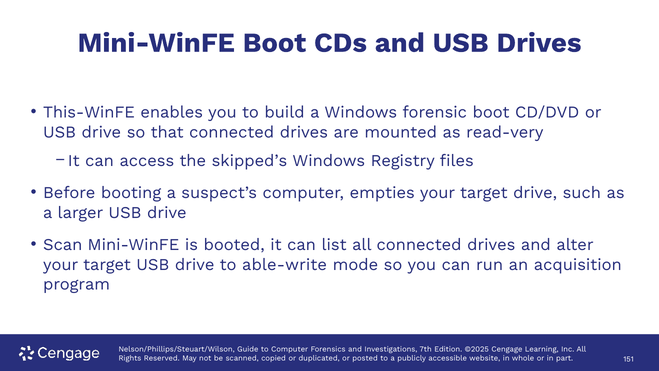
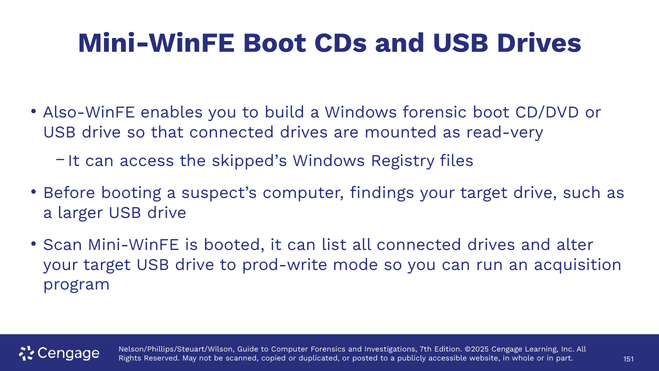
This-WinFE: This-WinFE -> Also-WinFE
empties: empties -> findings
able-write: able-write -> prod-write
